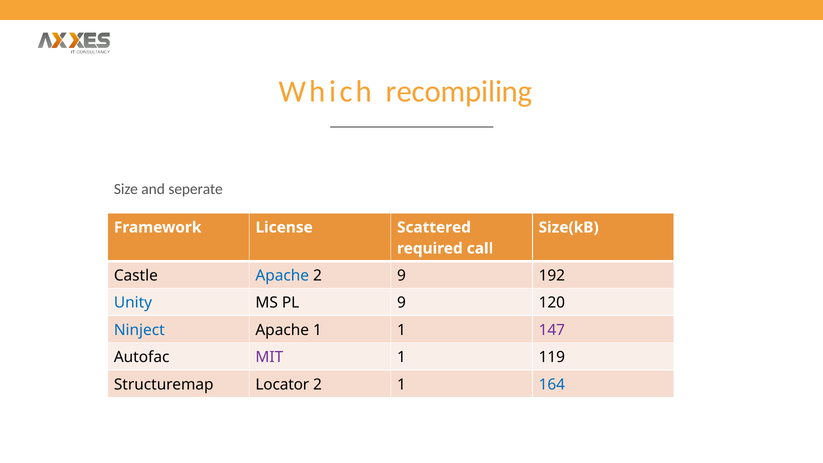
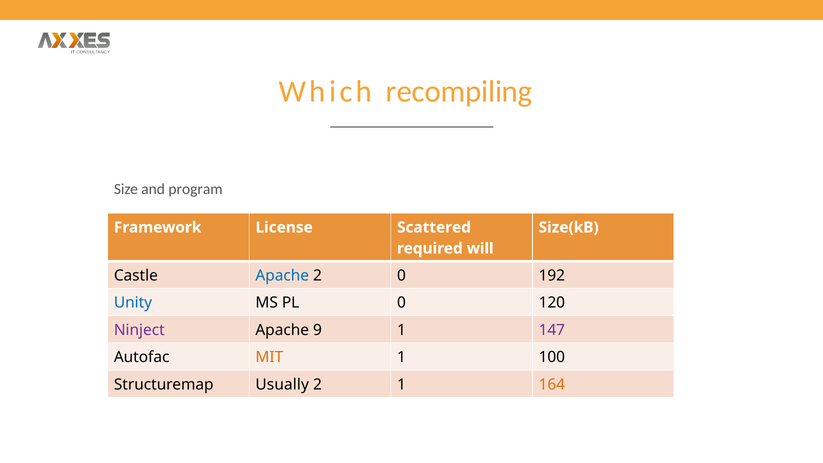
seperate: seperate -> program
call: call -> will
2 9: 9 -> 0
PL 9: 9 -> 0
Ninject colour: blue -> purple
Apache 1: 1 -> 9
MIT colour: purple -> orange
119: 119 -> 100
Locator: Locator -> Usually
164 colour: blue -> orange
